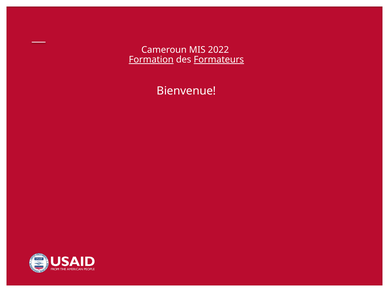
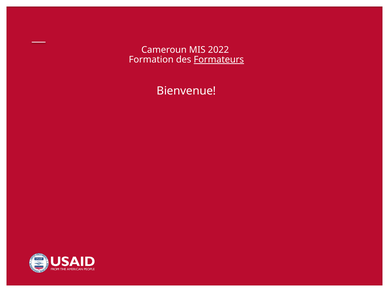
Formation underline: present -> none
